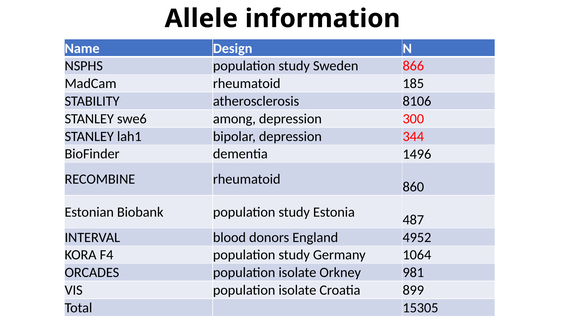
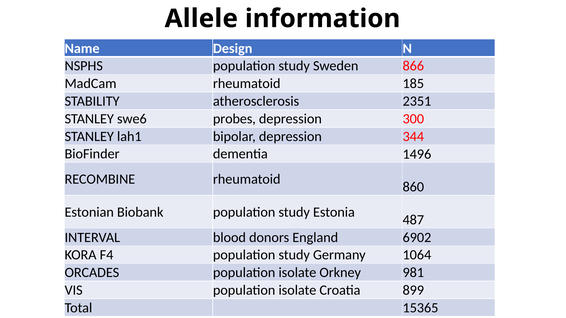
8106: 8106 -> 2351
among: among -> probes
4952: 4952 -> 6902
15305: 15305 -> 15365
